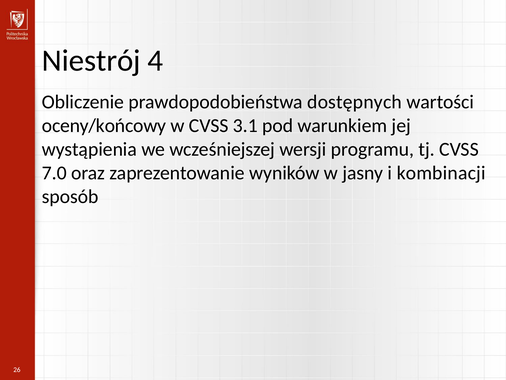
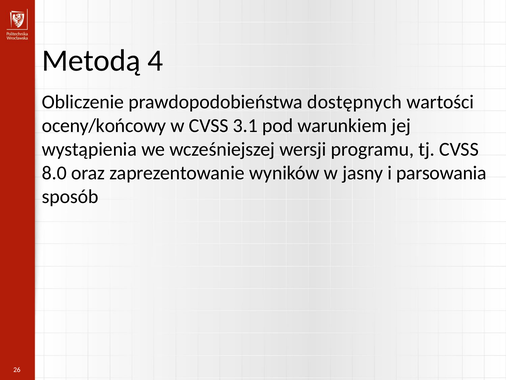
Niestrój: Niestrój -> Metodą
7.0: 7.0 -> 8.0
kombinacji: kombinacji -> parsowania
